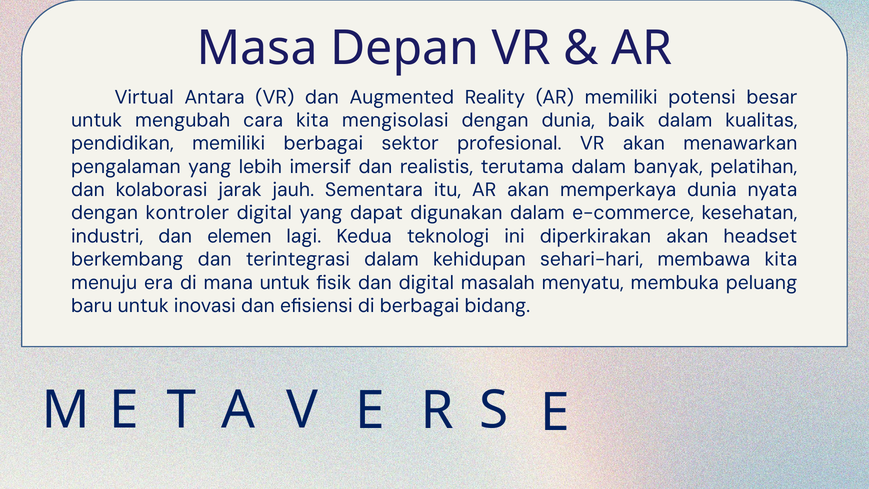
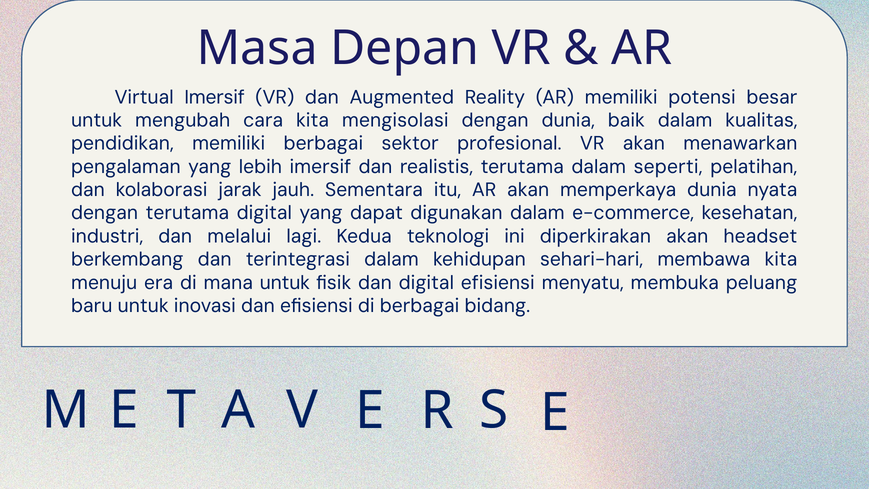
Virtual Antara: Antara -> Imersif
banyak: banyak -> seperti
dengan kontroler: kontroler -> terutama
elemen: elemen -> melalui
digital masalah: masalah -> efisiensi
